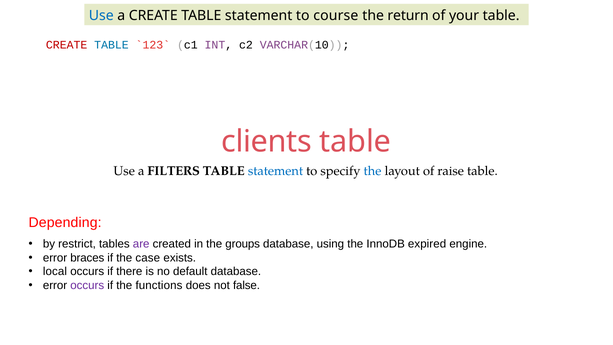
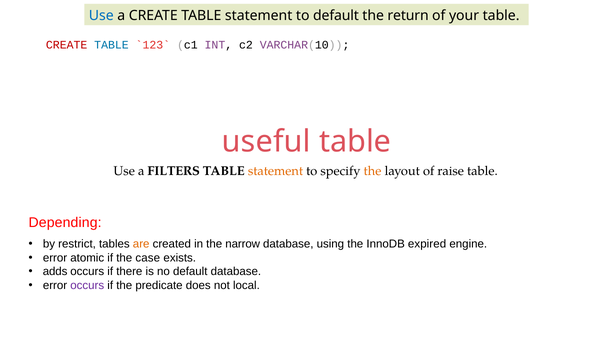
to course: course -> default
clients: clients -> useful
statement at (275, 171) colour: blue -> orange
the at (373, 171) colour: blue -> orange
are colour: purple -> orange
groups: groups -> narrow
braces: braces -> atomic
local: local -> adds
functions: functions -> predicate
false: false -> local
